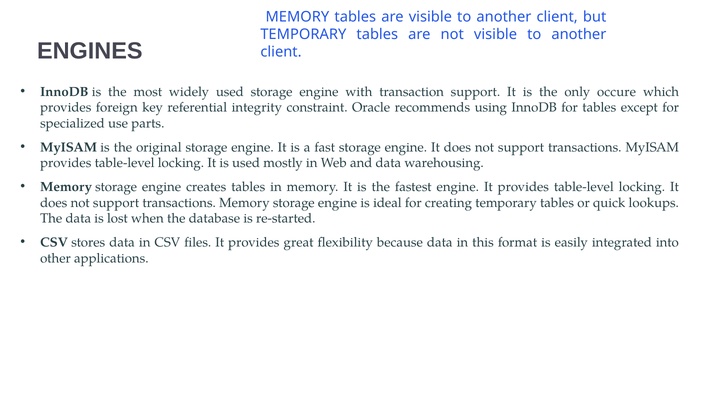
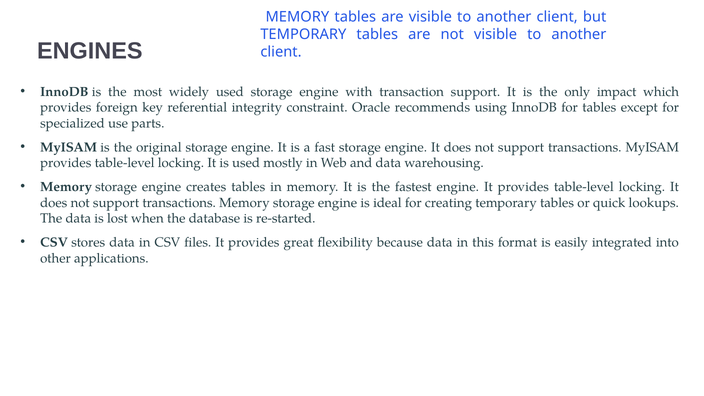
occure: occure -> impact
